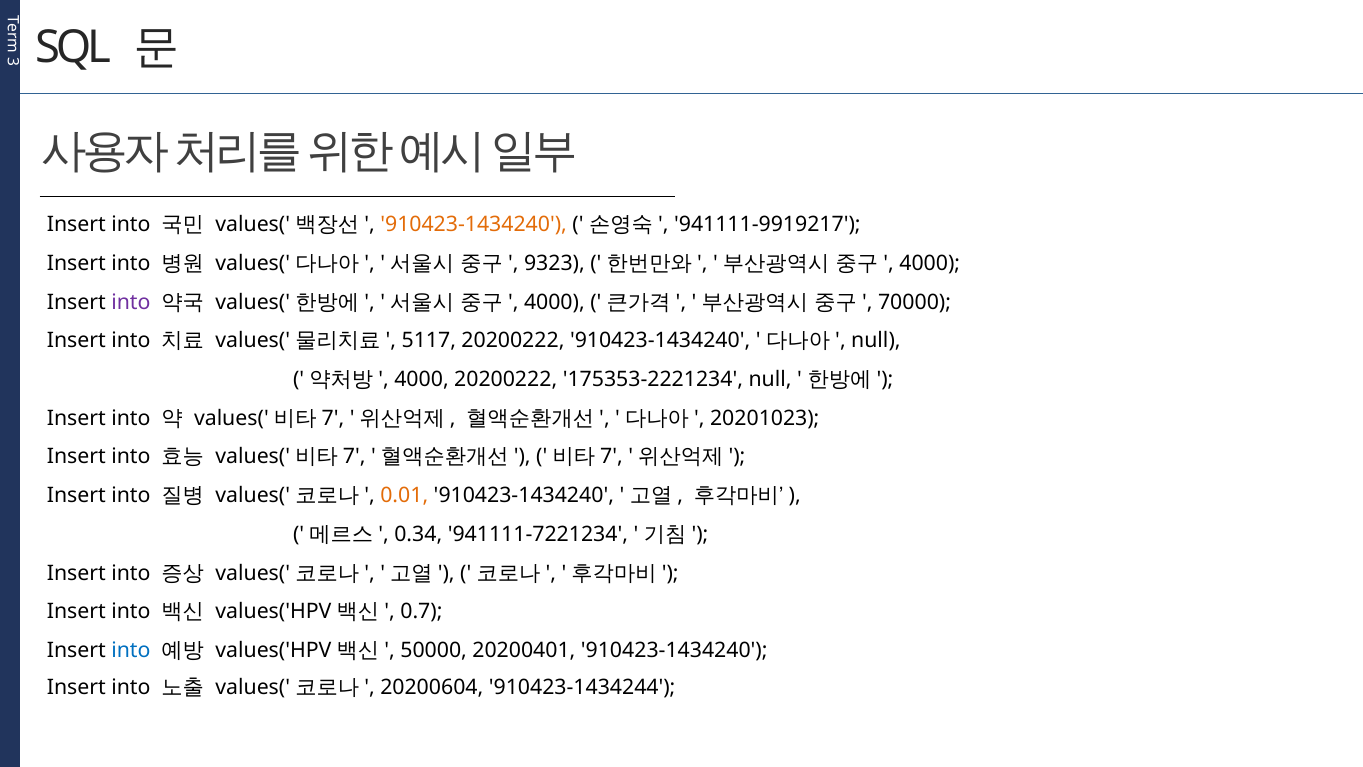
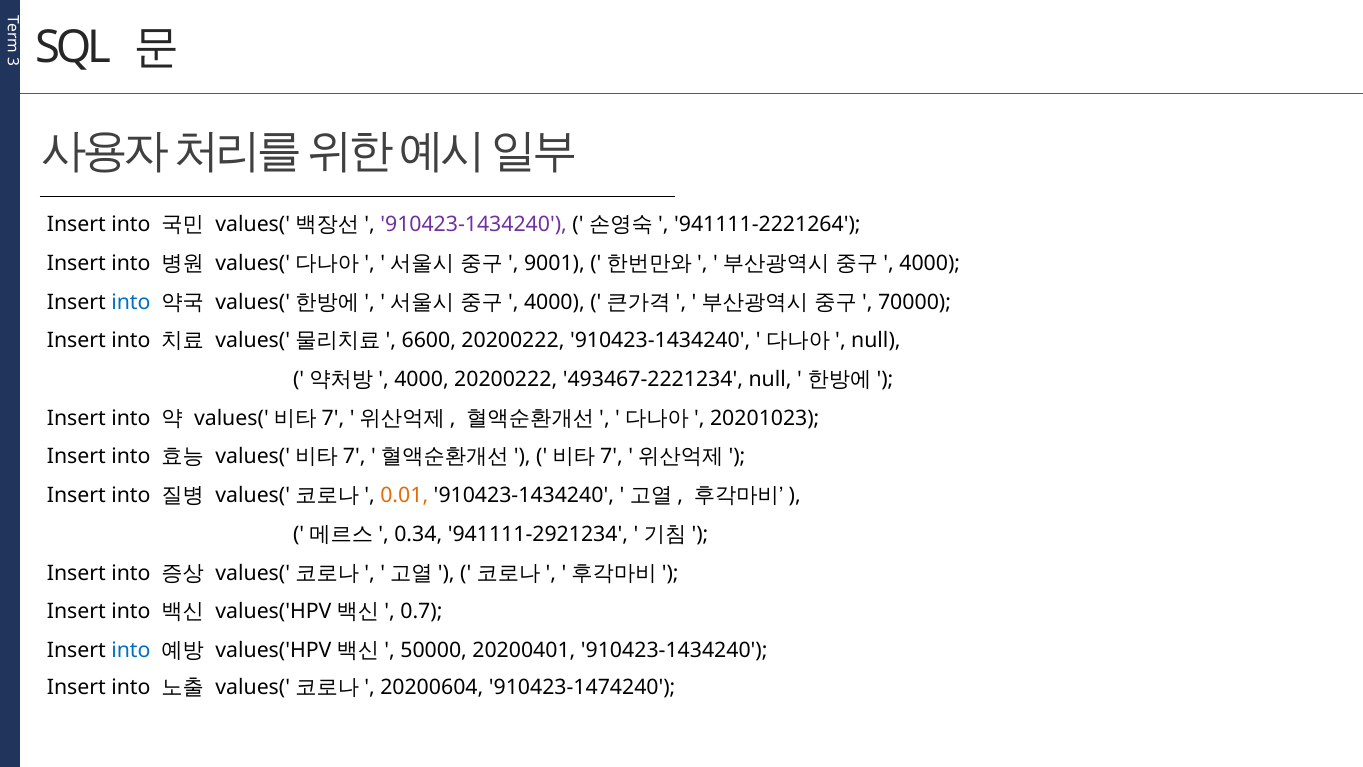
910423-1434240 at (474, 225) colour: orange -> purple
941111-9919217: 941111-9919217 -> 941111-2221264
9323: 9323 -> 9001
into at (131, 302) colour: purple -> blue
5117: 5117 -> 6600
175353-2221234: 175353-2221234 -> 493467-2221234
941111-7221234: 941111-7221234 -> 941111-2921234
910423-1434244: 910423-1434244 -> 910423-1474240
